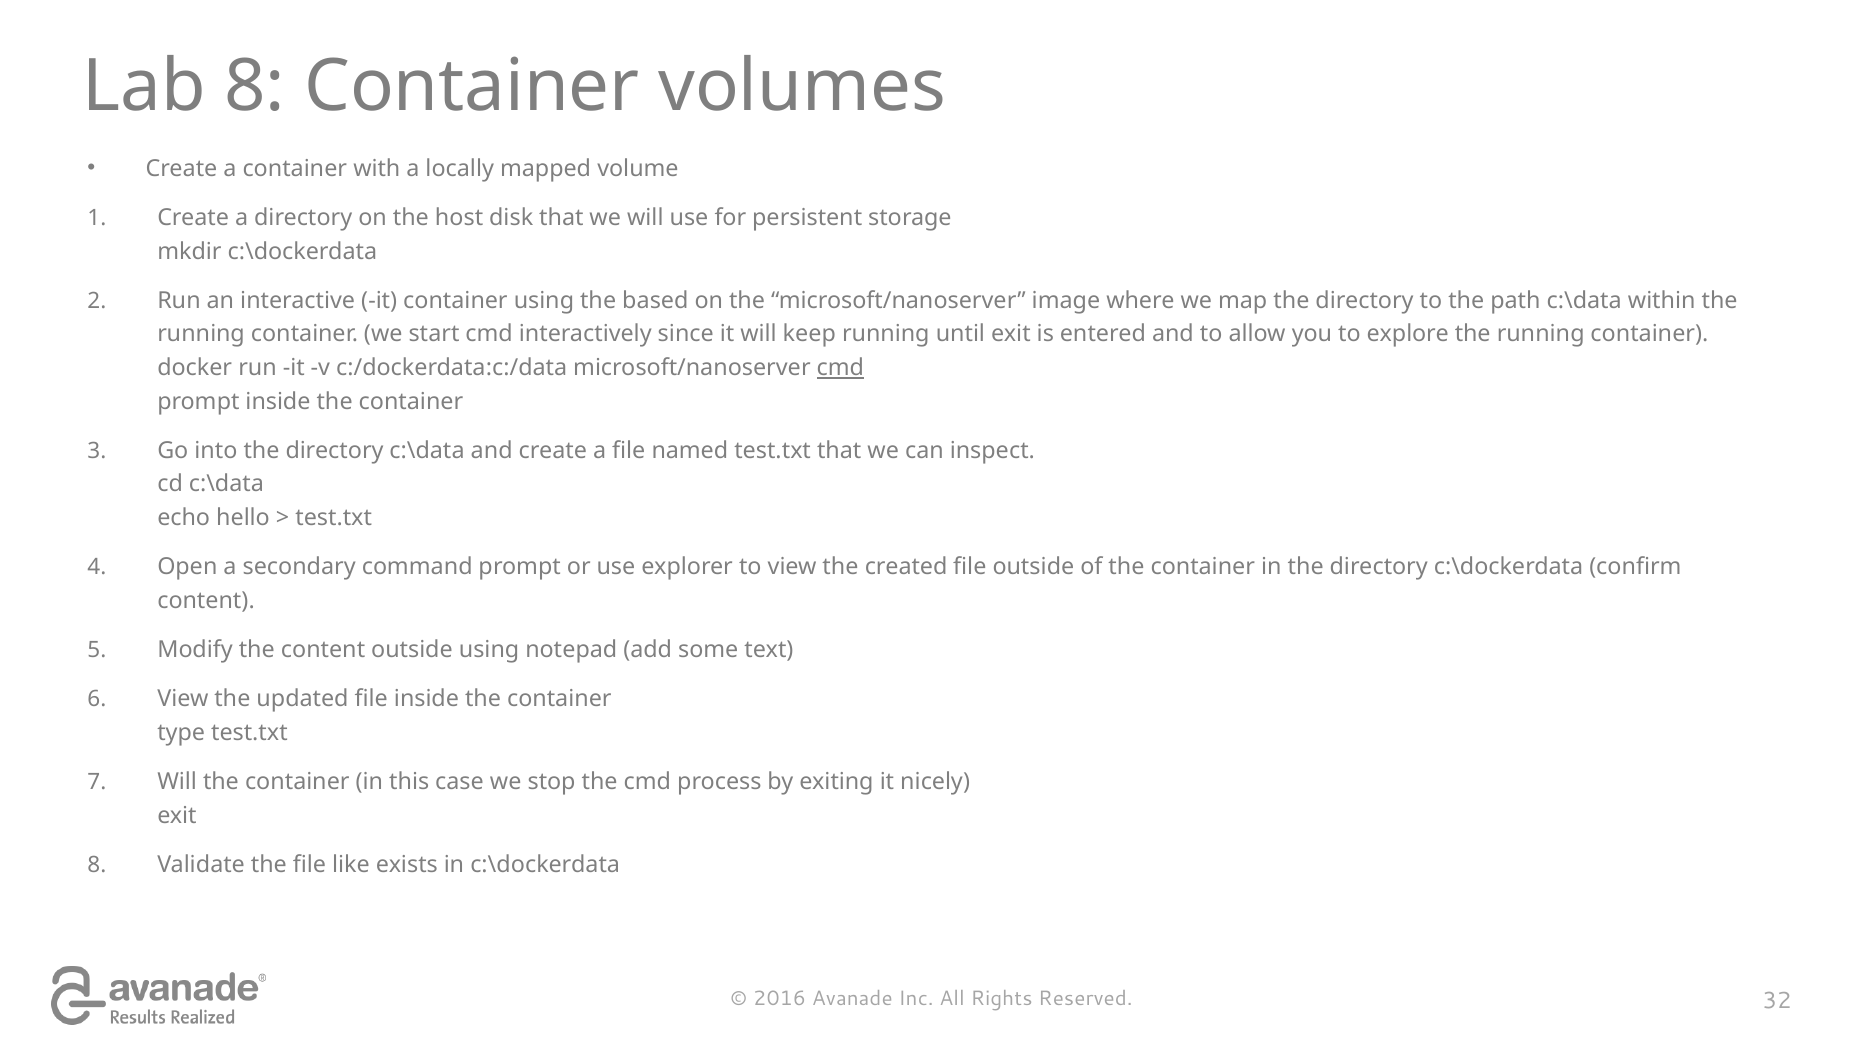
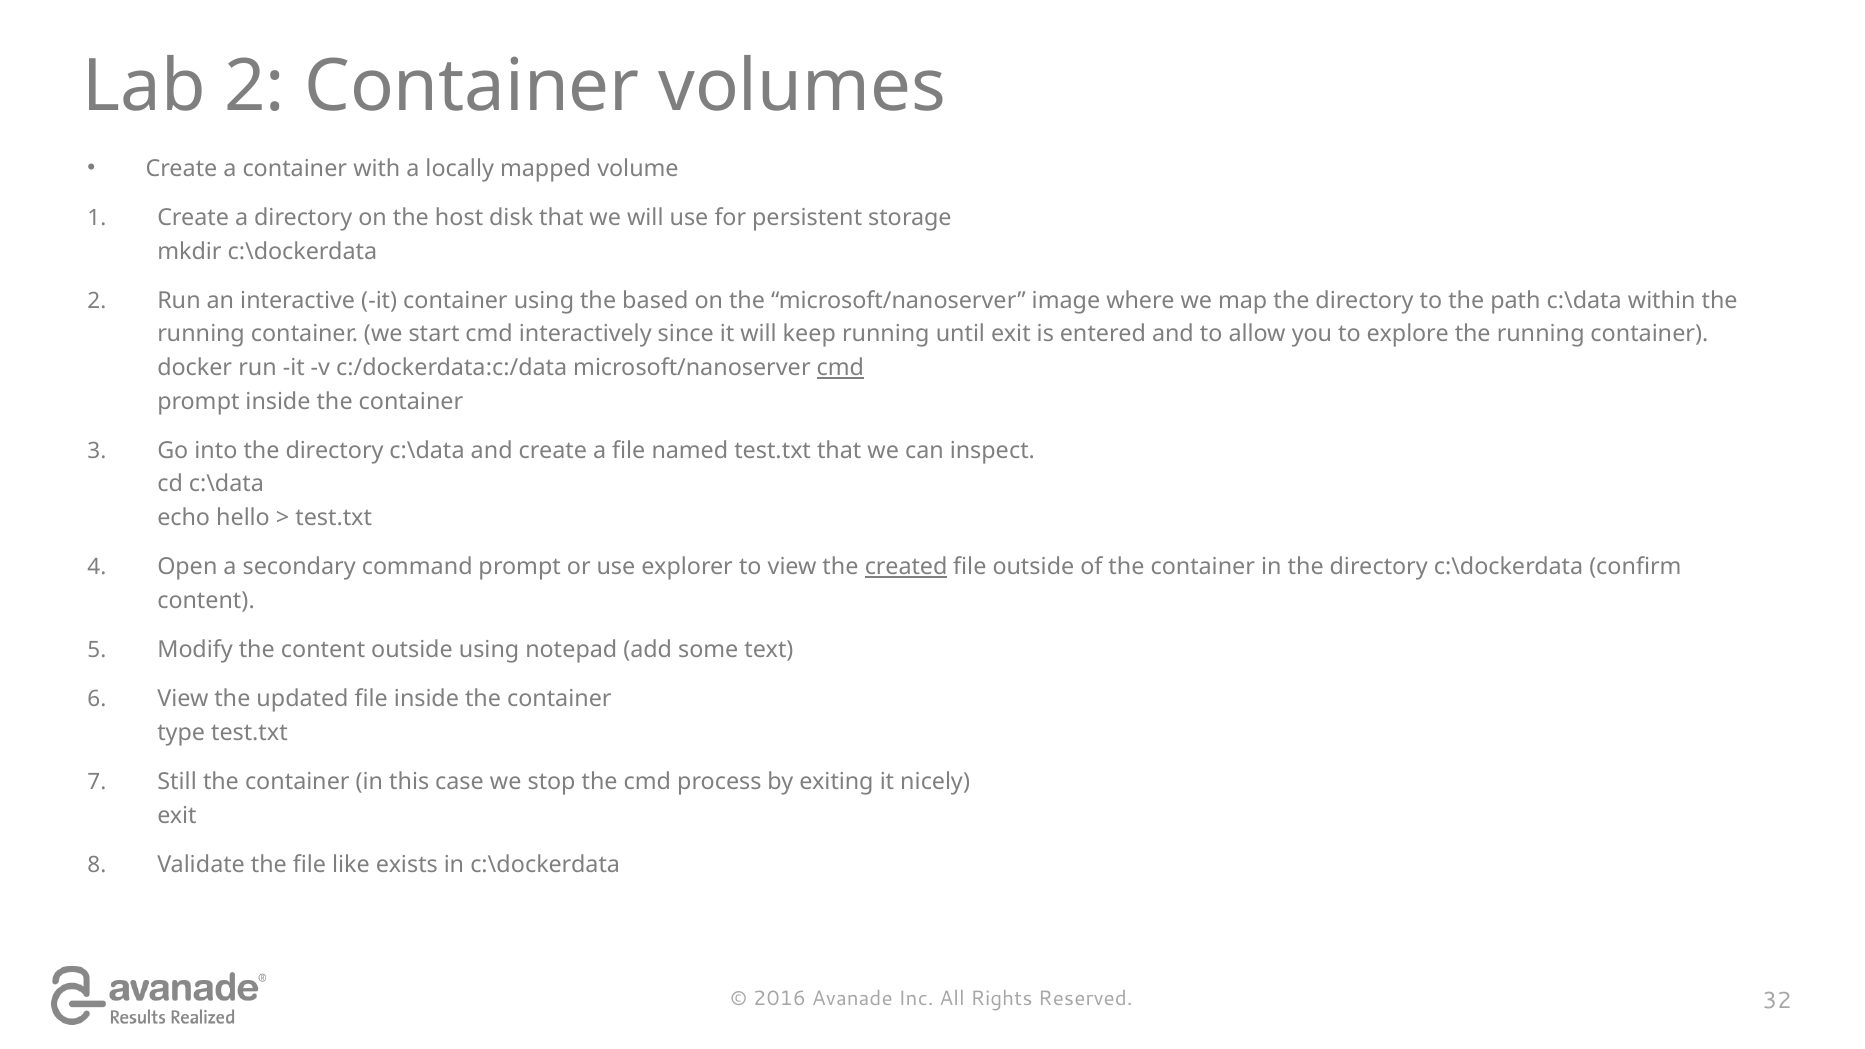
Lab 8: 8 -> 2
created underline: none -> present
Will at (177, 782): Will -> Still
